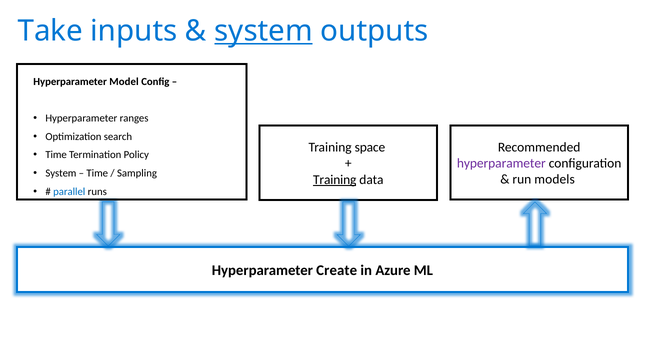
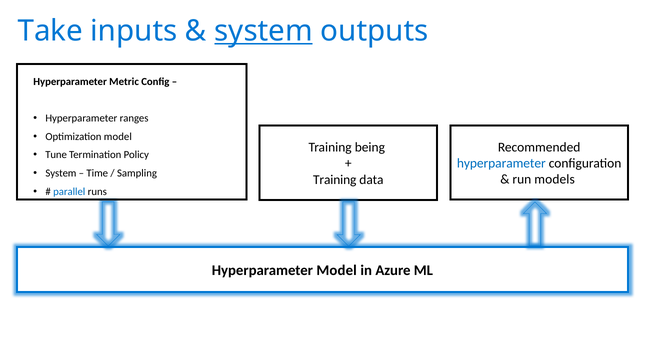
Model: Model -> Metric
Optimization search: search -> model
space: space -> being
Time at (56, 155): Time -> Tune
hyperparameter at (501, 163) colour: purple -> blue
Training at (335, 180) underline: present -> none
Hyperparameter Create: Create -> Model
